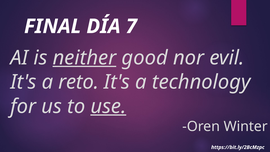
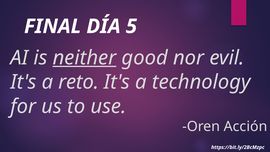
7: 7 -> 5
use underline: present -> none
Winter: Winter -> Acción
